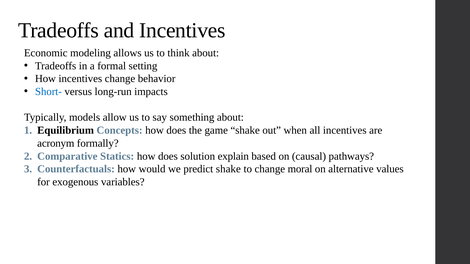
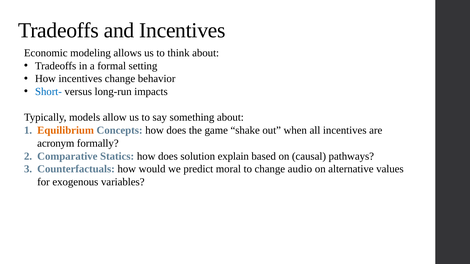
Equilibrium colour: black -> orange
predict shake: shake -> moral
moral: moral -> audio
